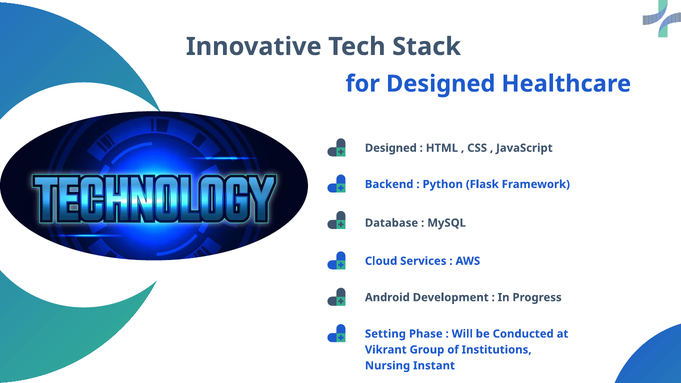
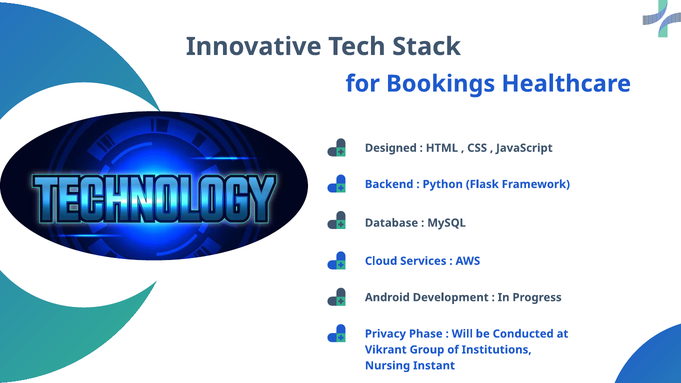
for Designed: Designed -> Bookings
Setting: Setting -> Privacy
